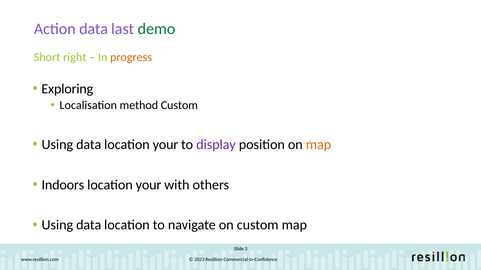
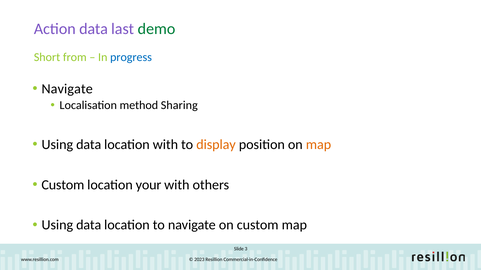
right: right -> from
progress colour: orange -> blue
Exploring at (67, 89): Exploring -> Navigate
method Custom: Custom -> Sharing
your at (165, 145): your -> with
display colour: purple -> orange
Indoors at (63, 185): Indoors -> Custom
